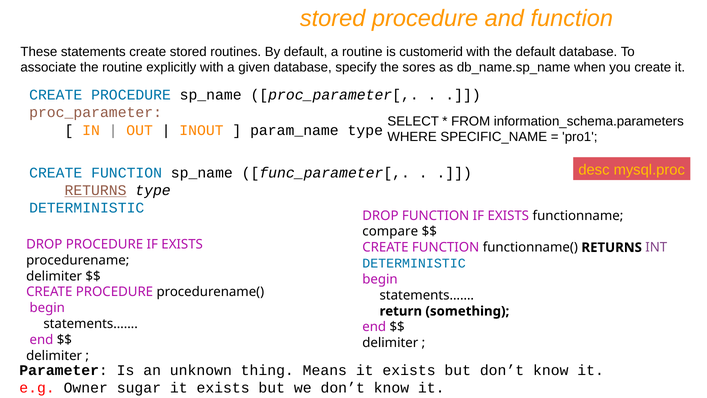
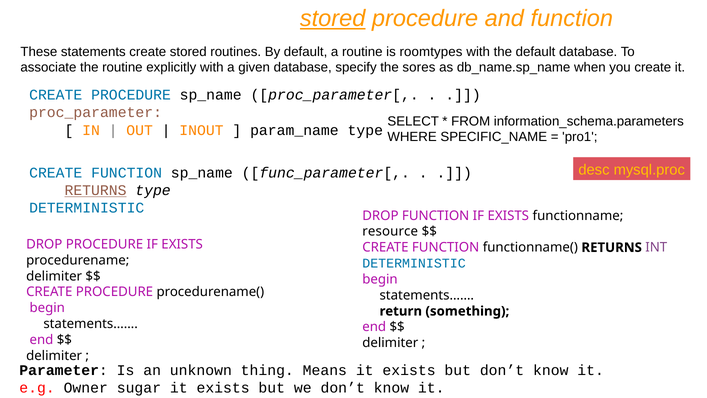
stored at (333, 18) underline: none -> present
customerid: customerid -> roomtypes
compare: compare -> resource
